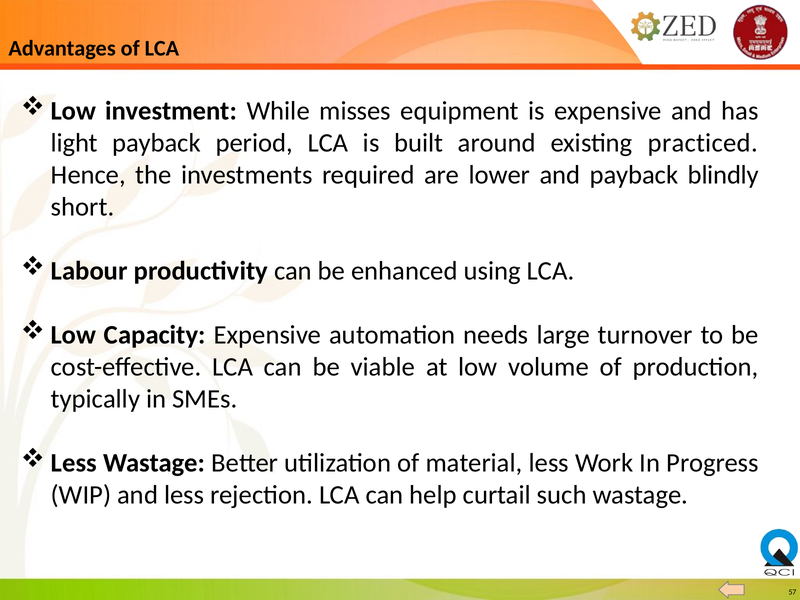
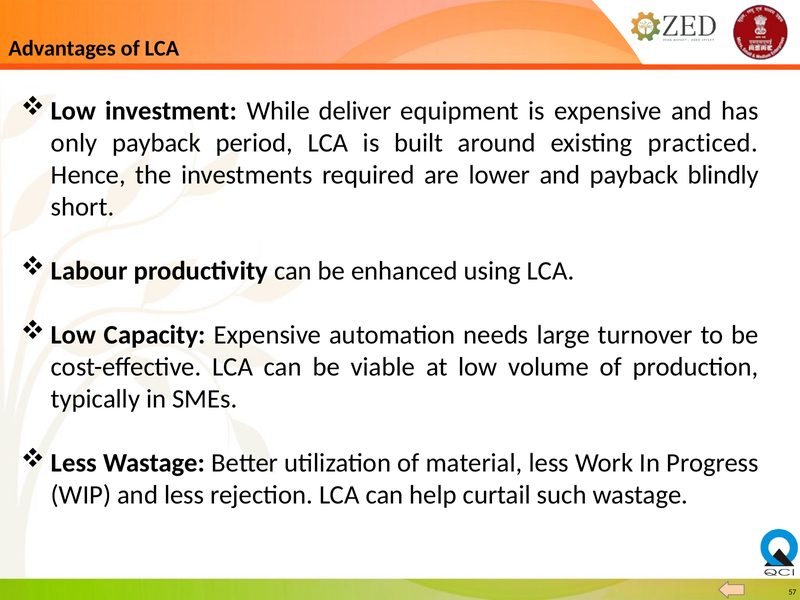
misses: misses -> deliver
light: light -> only
